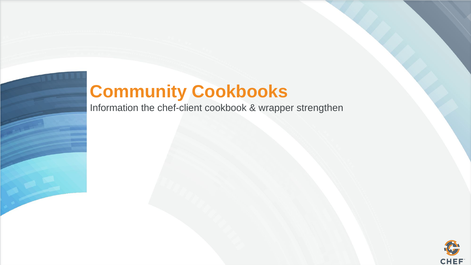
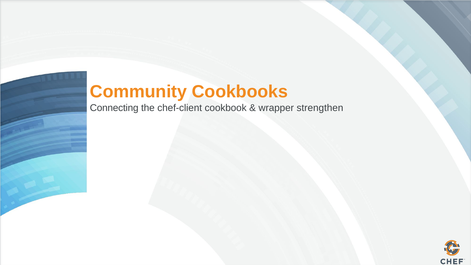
Information: Information -> Connecting
